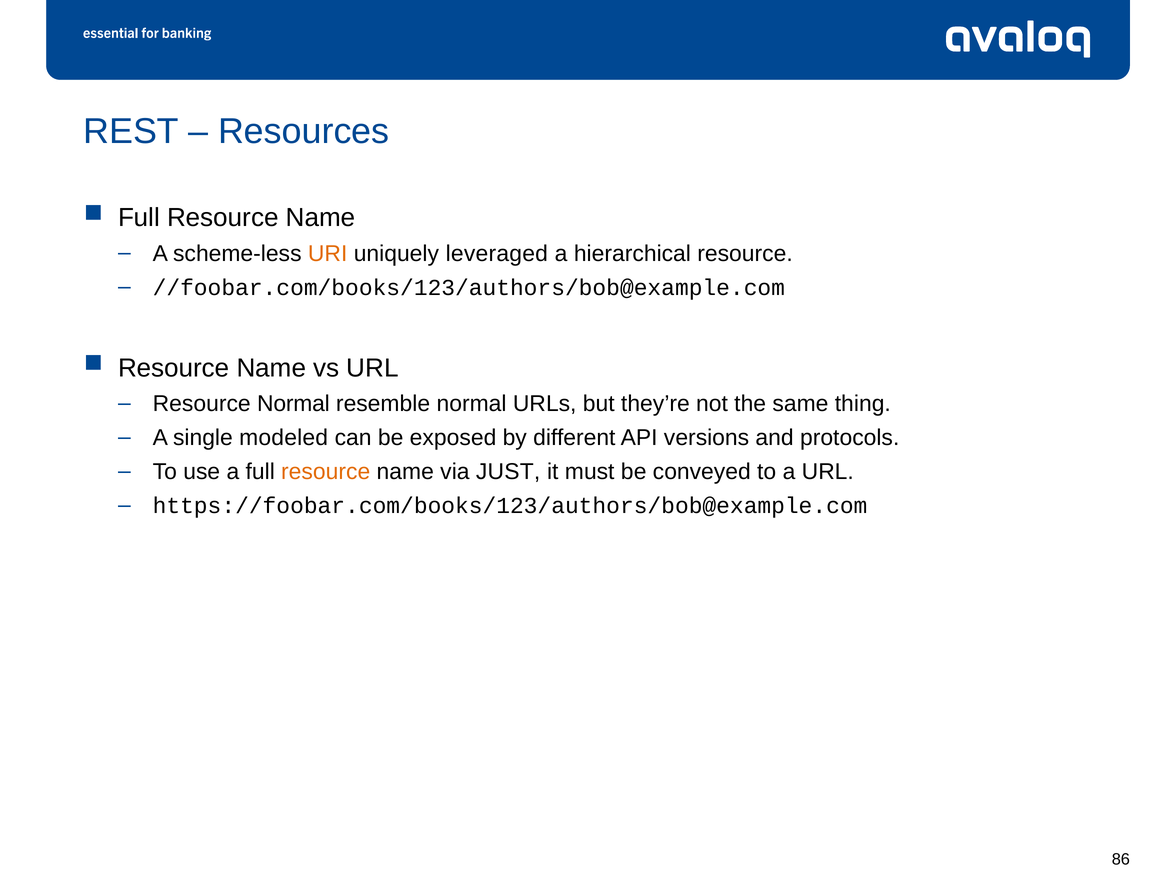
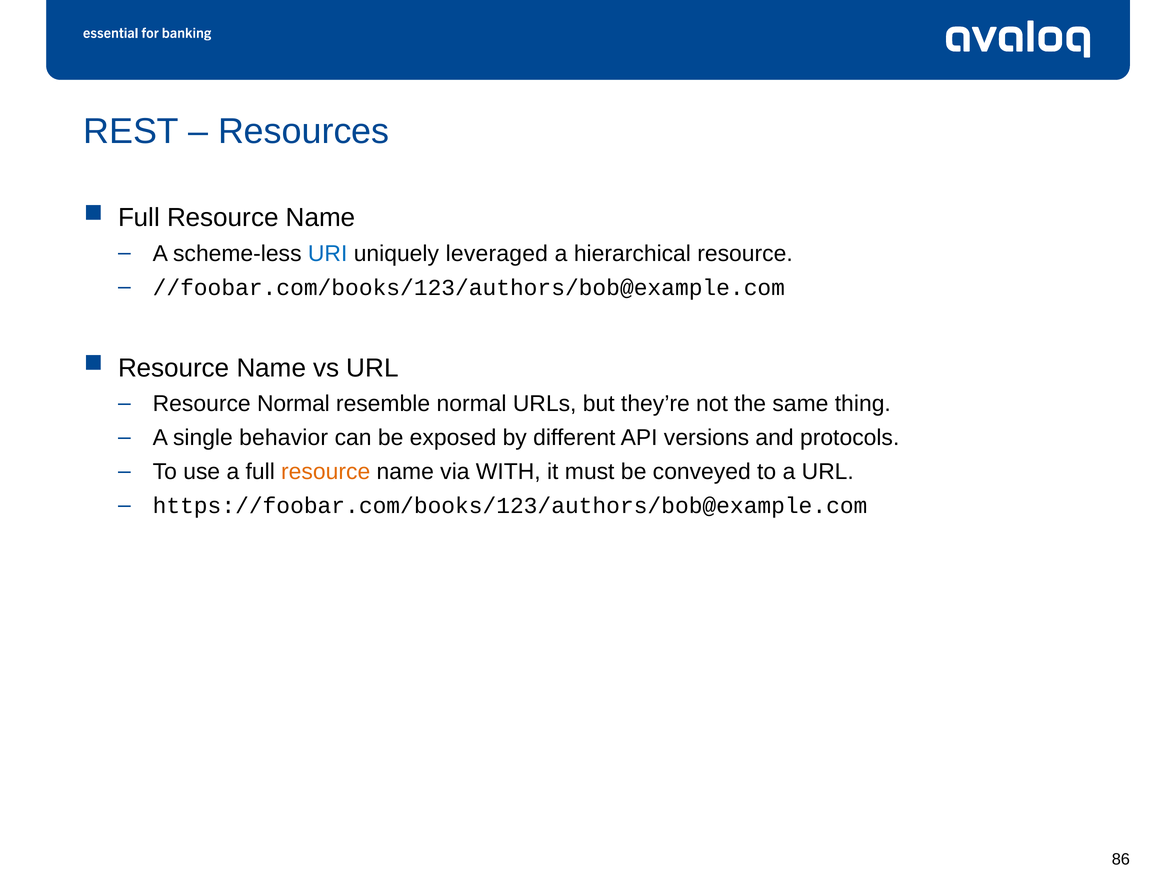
URI colour: orange -> blue
modeled: modeled -> behavior
JUST: JUST -> WITH
